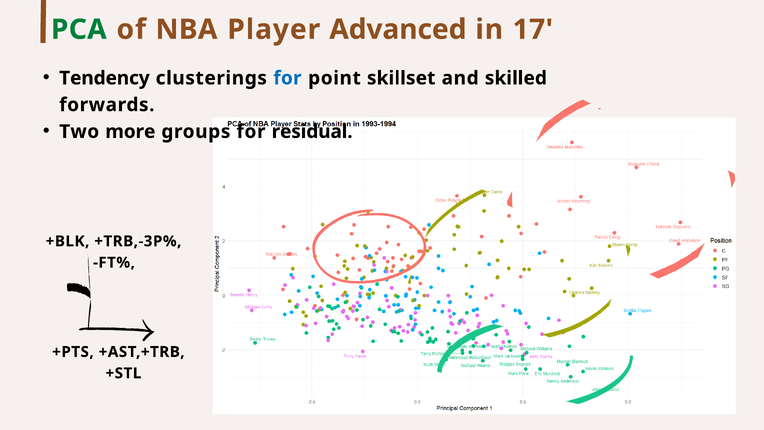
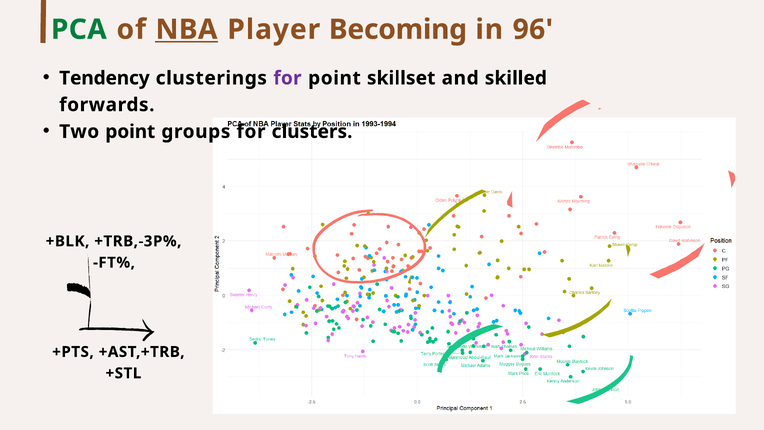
NBA underline: none -> present
Advanced: Advanced -> Becoming
17: 17 -> 96
for at (287, 78) colour: blue -> purple
Two more: more -> point
residual: residual -> clusters
